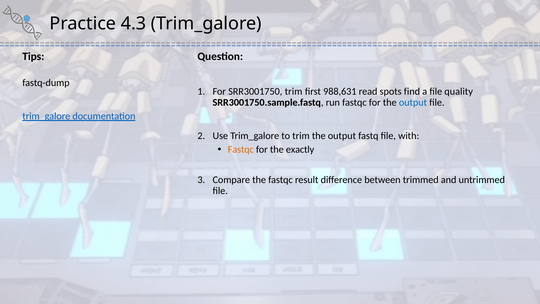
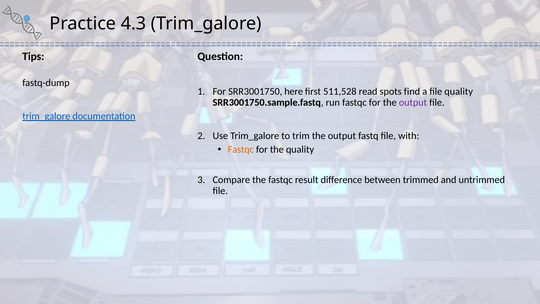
SRR3001750 trim: trim -> here
988,631: 988,631 -> 511,528
output at (413, 102) colour: blue -> purple
the exactly: exactly -> quality
